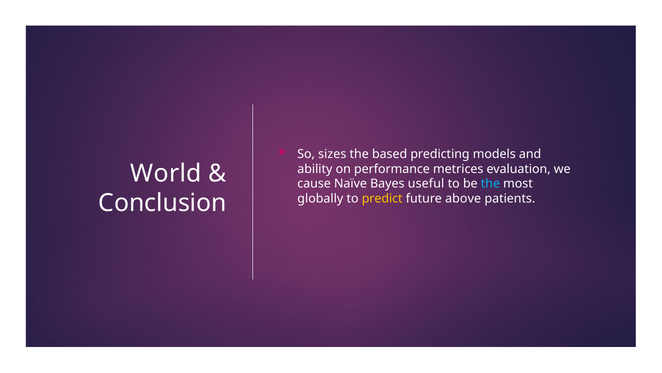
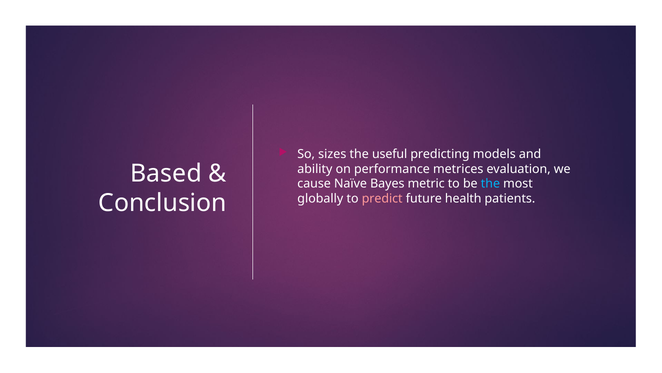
based: based -> useful
World: World -> Based
useful: useful -> metric
predict colour: yellow -> pink
above: above -> health
